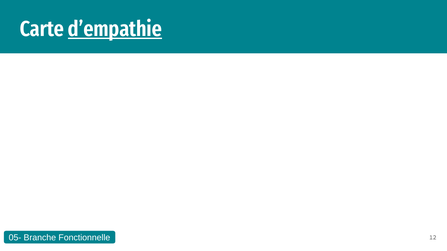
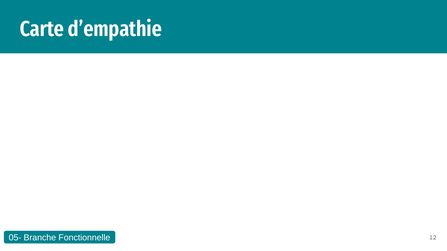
d’empathie underline: present -> none
